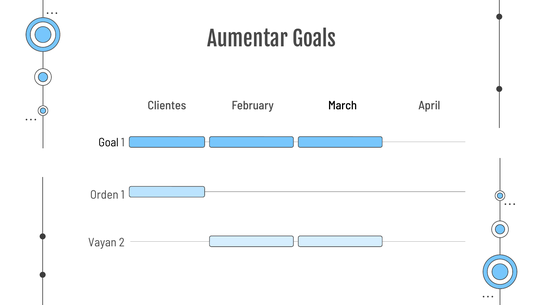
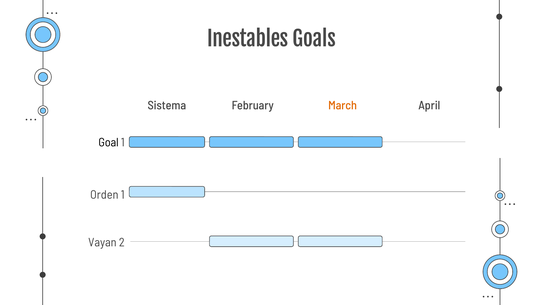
Aumentar: Aumentar -> Inestables
Clientes: Clientes -> Sistema
March colour: black -> orange
